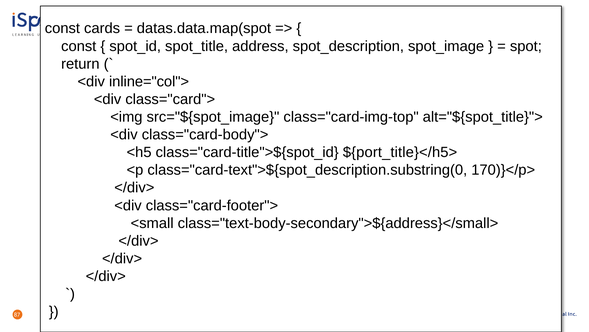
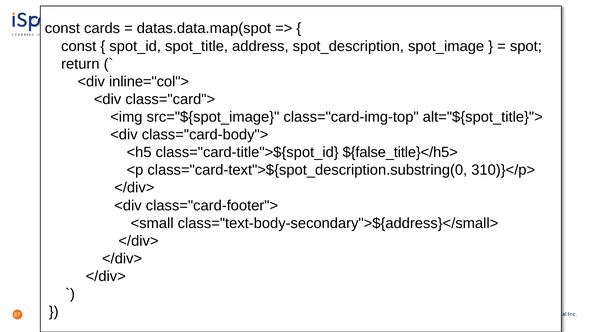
${port_title}</h5>: ${port_title}</h5> -> ${false_title}</h5>
170)}</p>: 170)}</p> -> 310)}</p>
